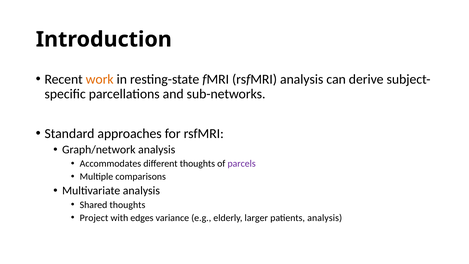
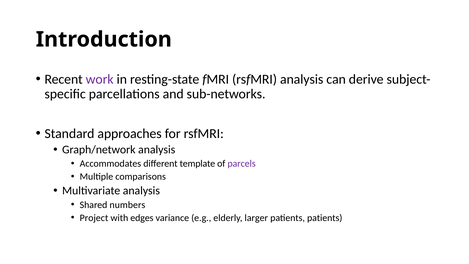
work colour: orange -> purple
different thoughts: thoughts -> template
Shared thoughts: thoughts -> numbers
patients analysis: analysis -> patients
